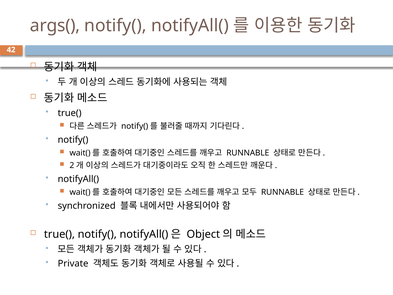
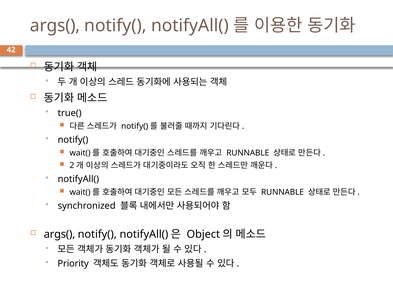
true( at (59, 234): true( -> args(
Private: Private -> Priority
